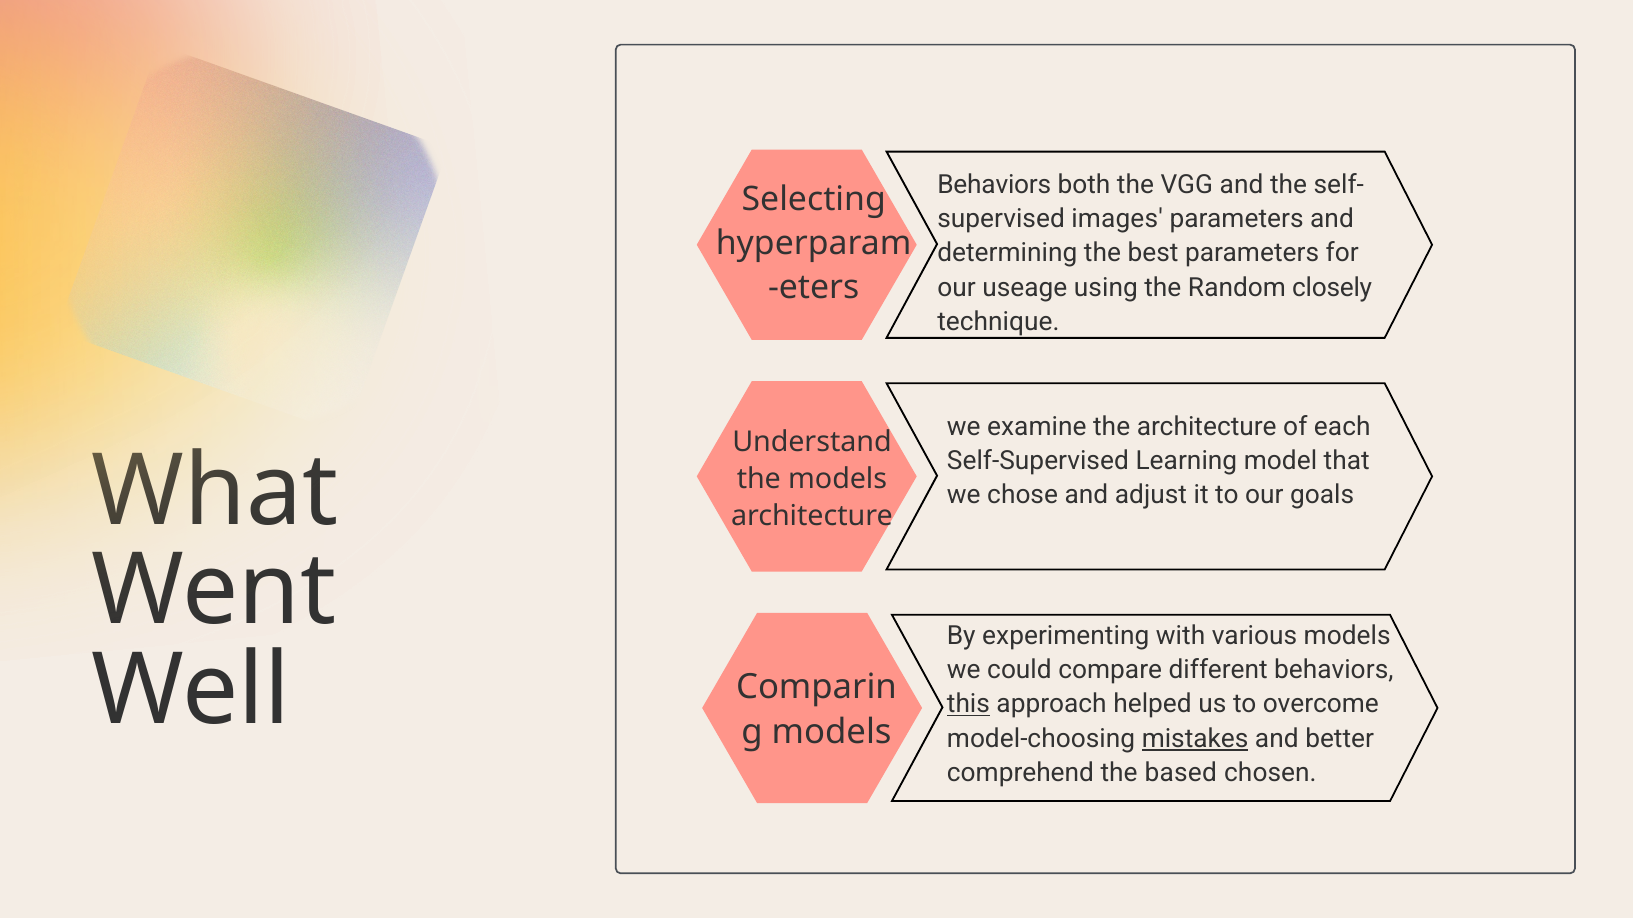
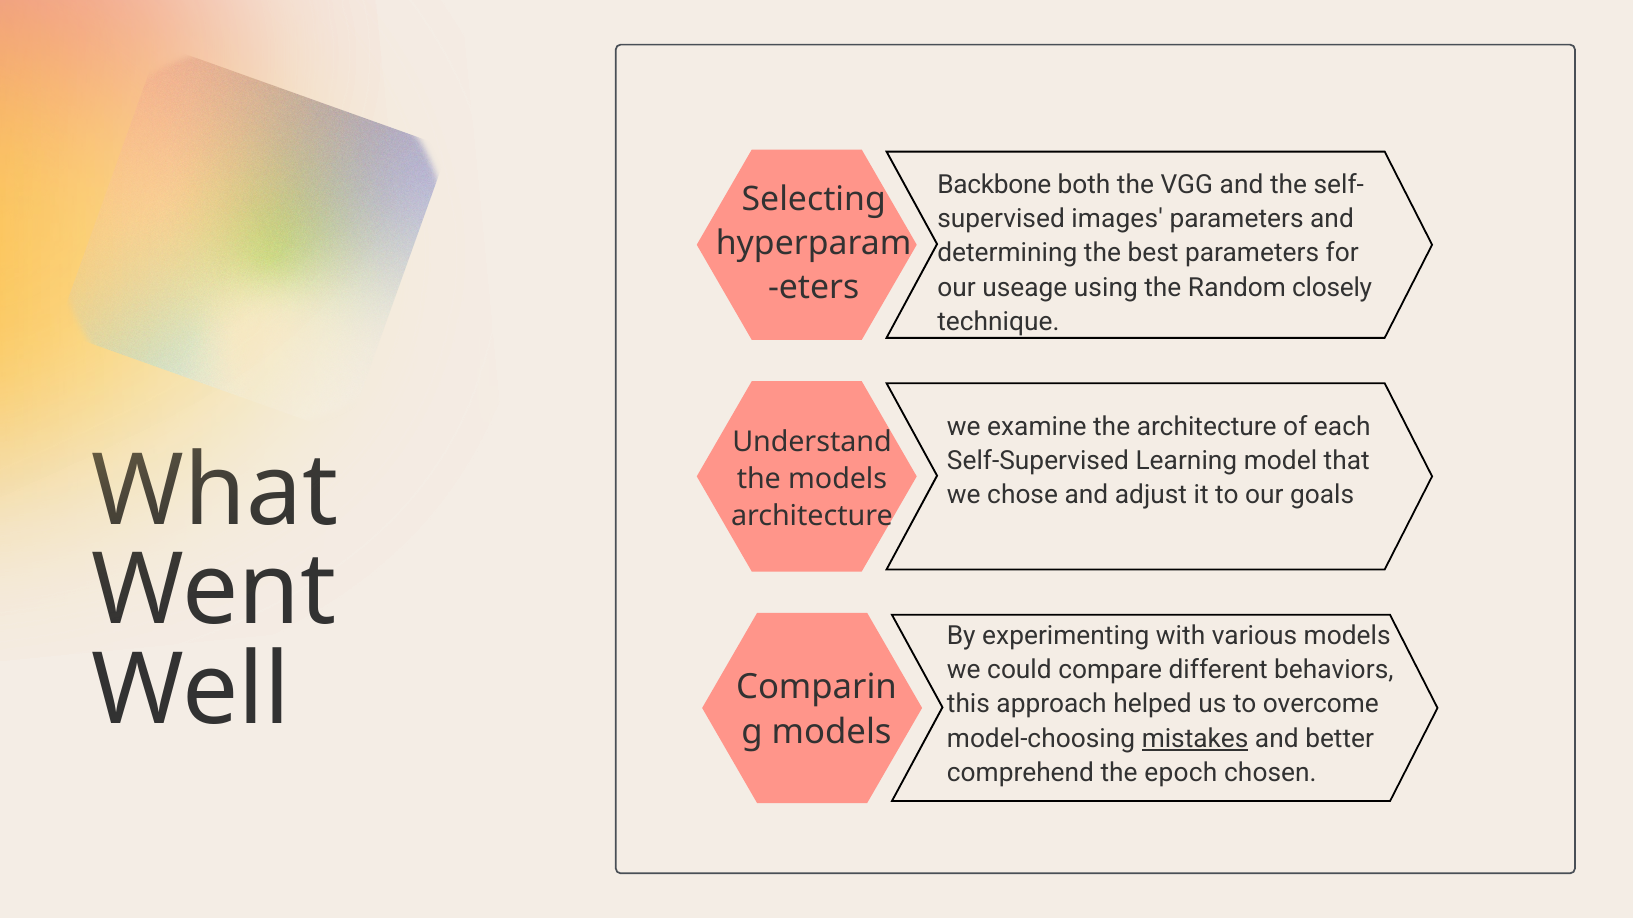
Behaviors at (994, 185): Behaviors -> Backbone
this underline: present -> none
based: based -> epoch
